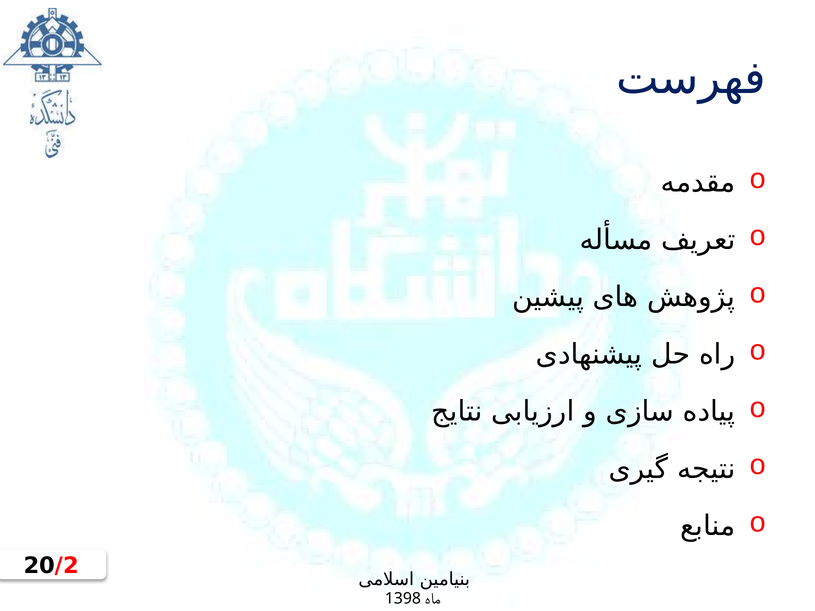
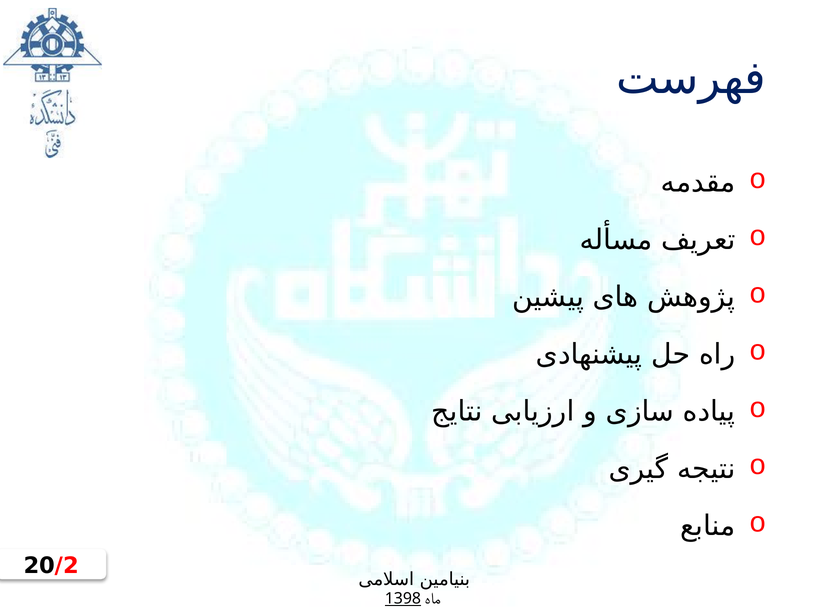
1398 underline: none -> present
